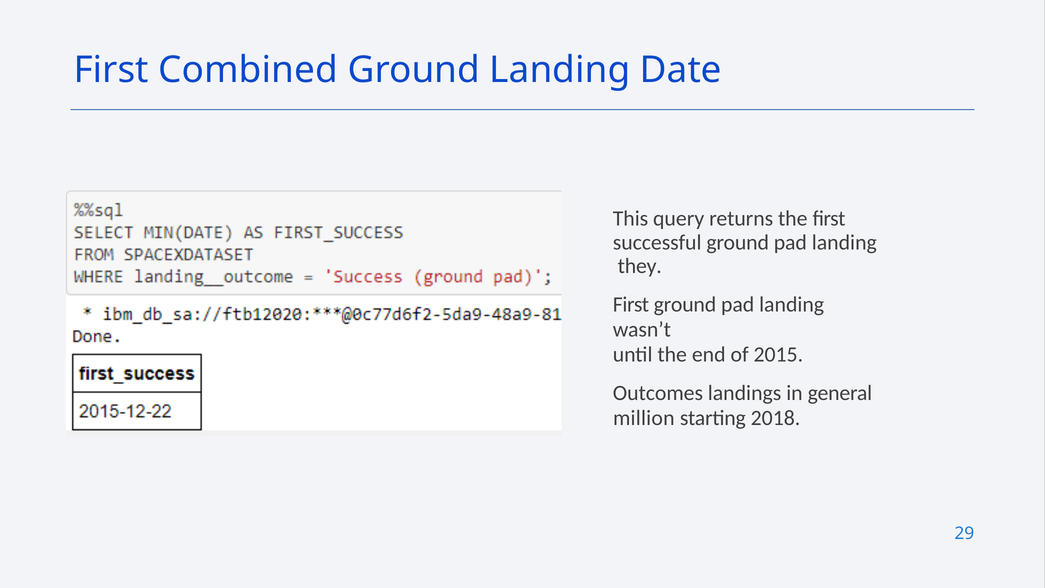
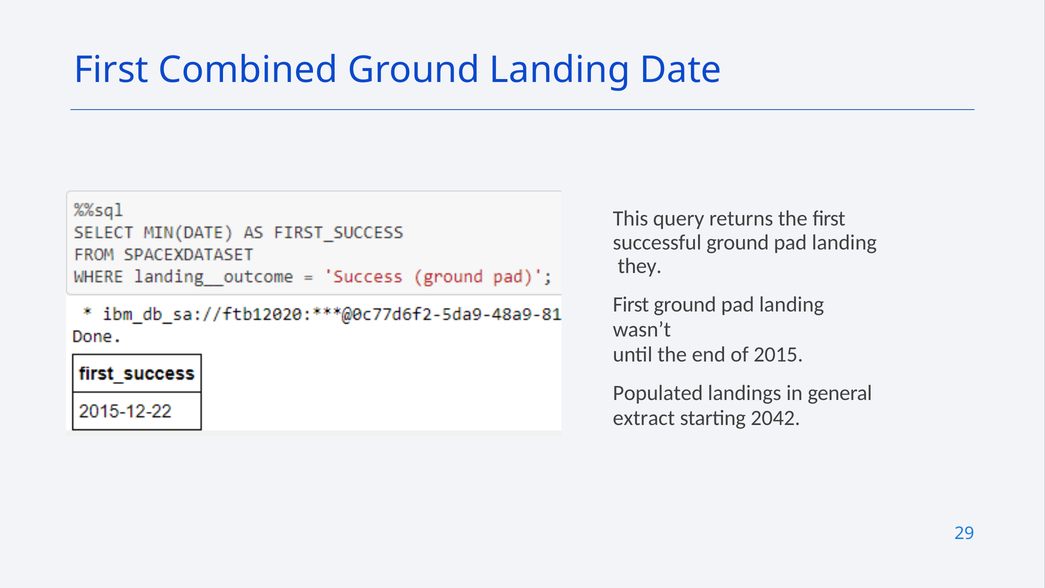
Outcomes: Outcomes -> Populated
million: million -> extract
2018: 2018 -> 2042
